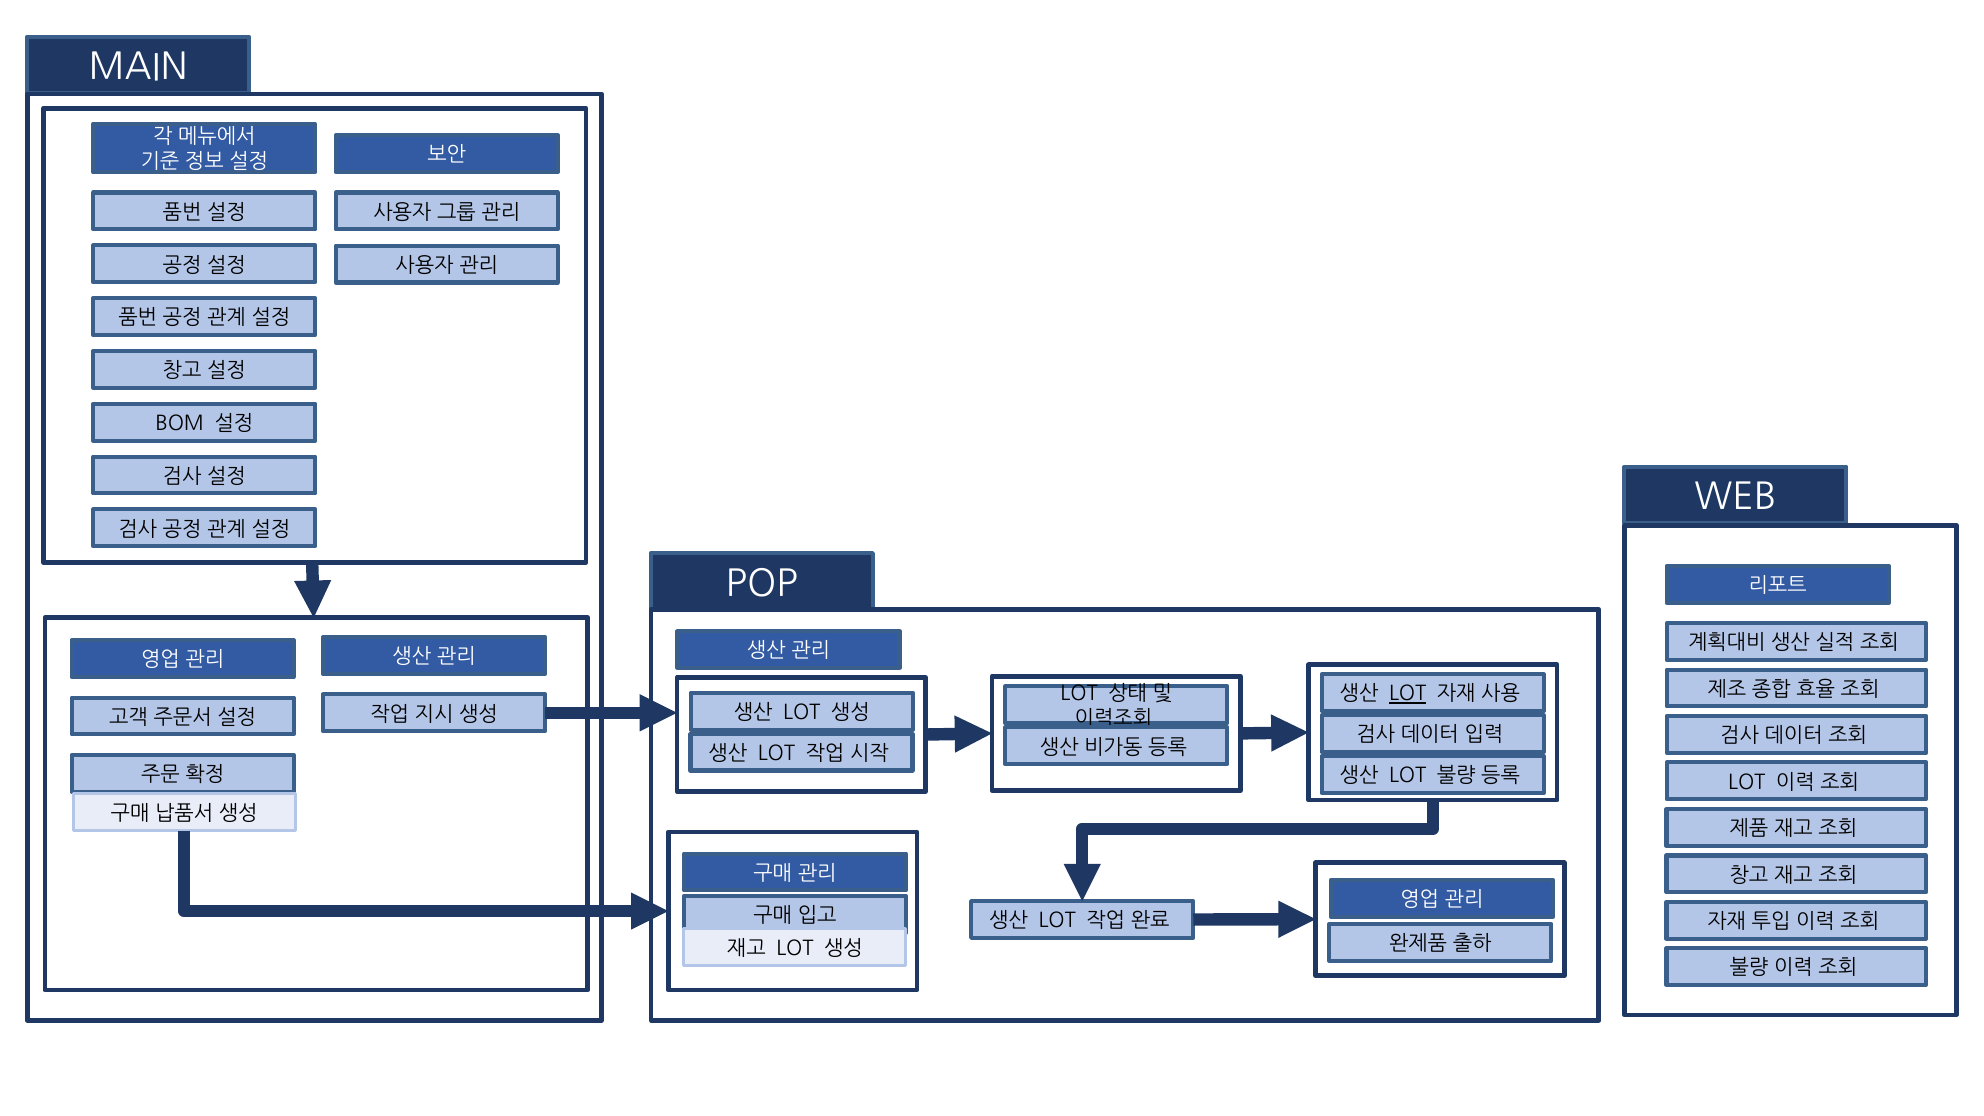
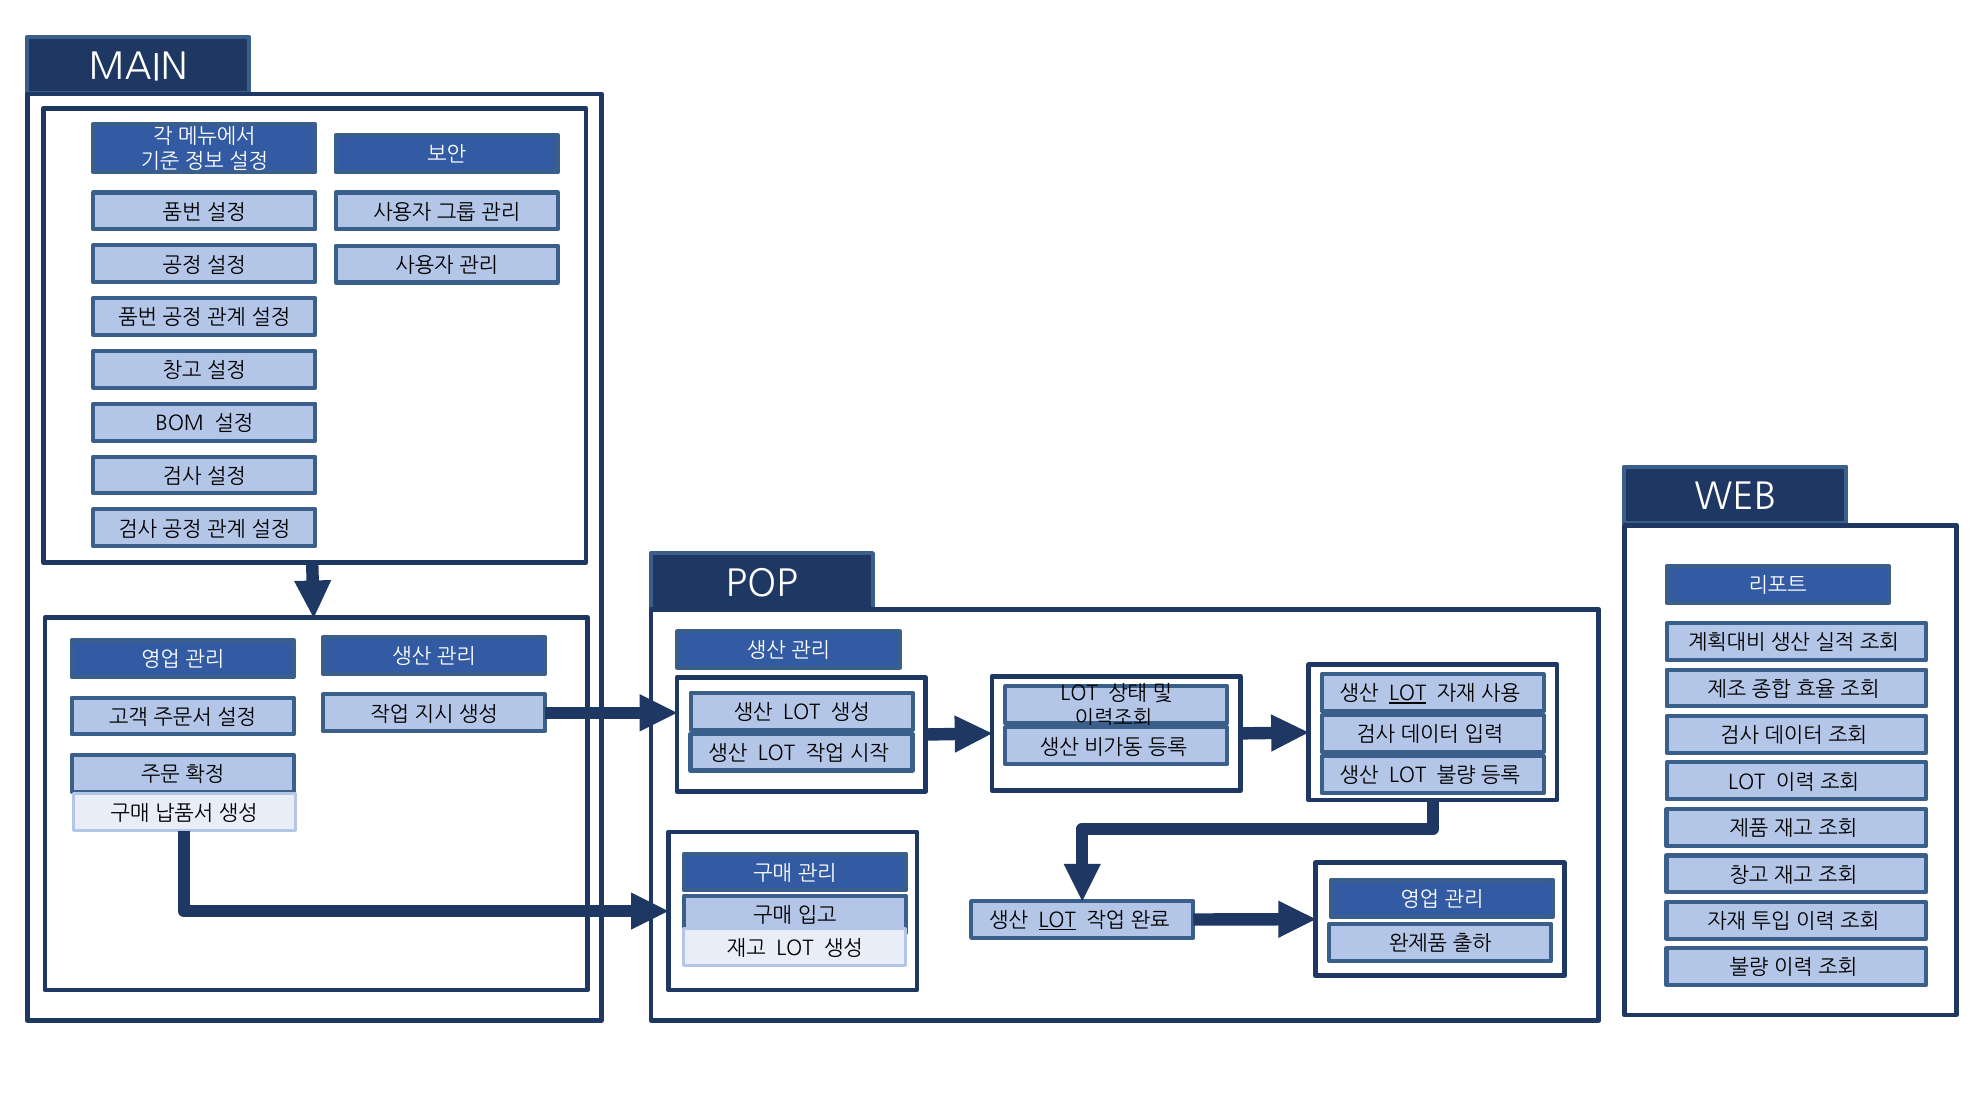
LOT at (1057, 921) underline: none -> present
